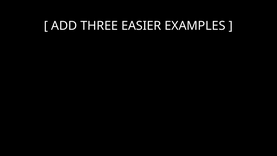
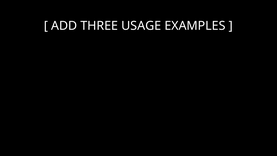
EASIER: EASIER -> USAGE
